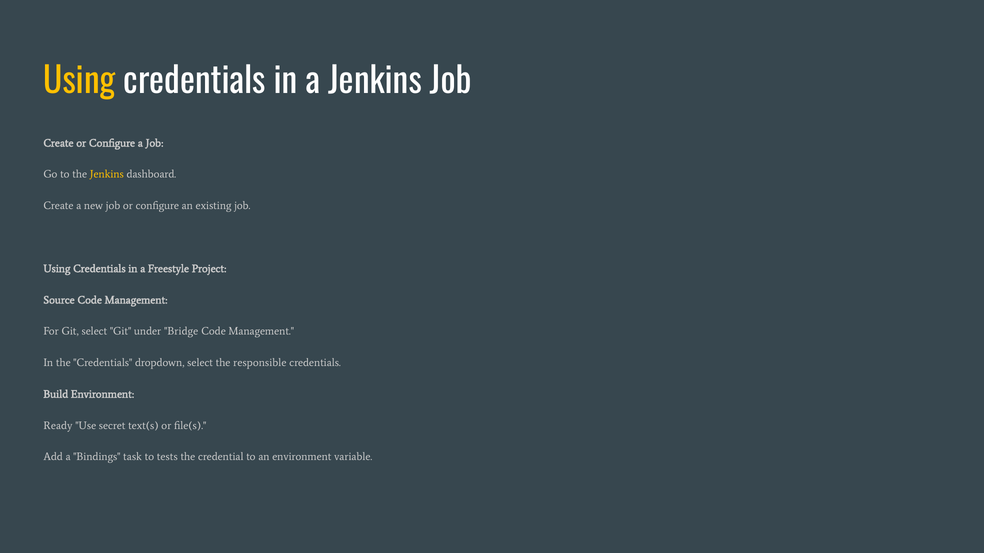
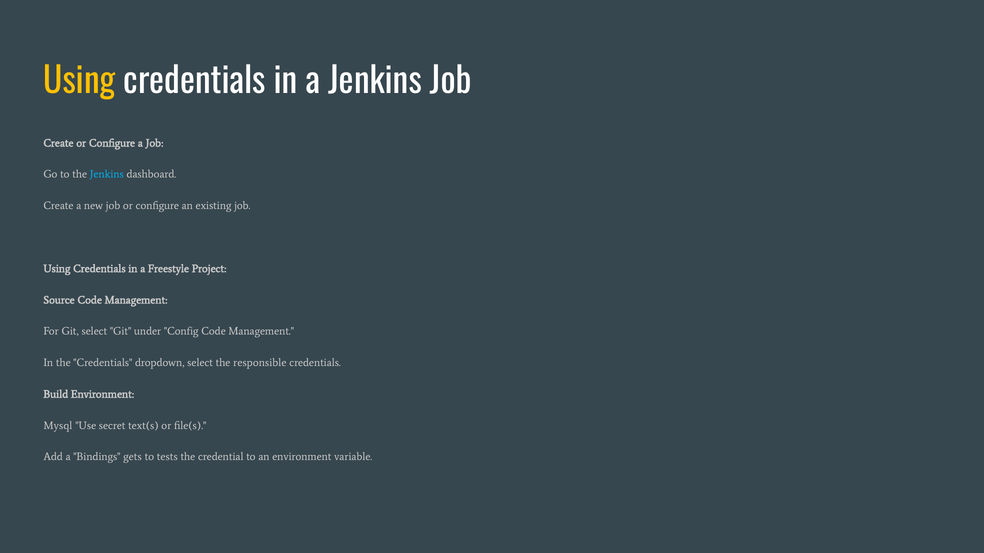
Jenkins at (107, 175) colour: yellow -> light blue
Bridge: Bridge -> Config
Ready: Ready -> Mysql
task: task -> gets
